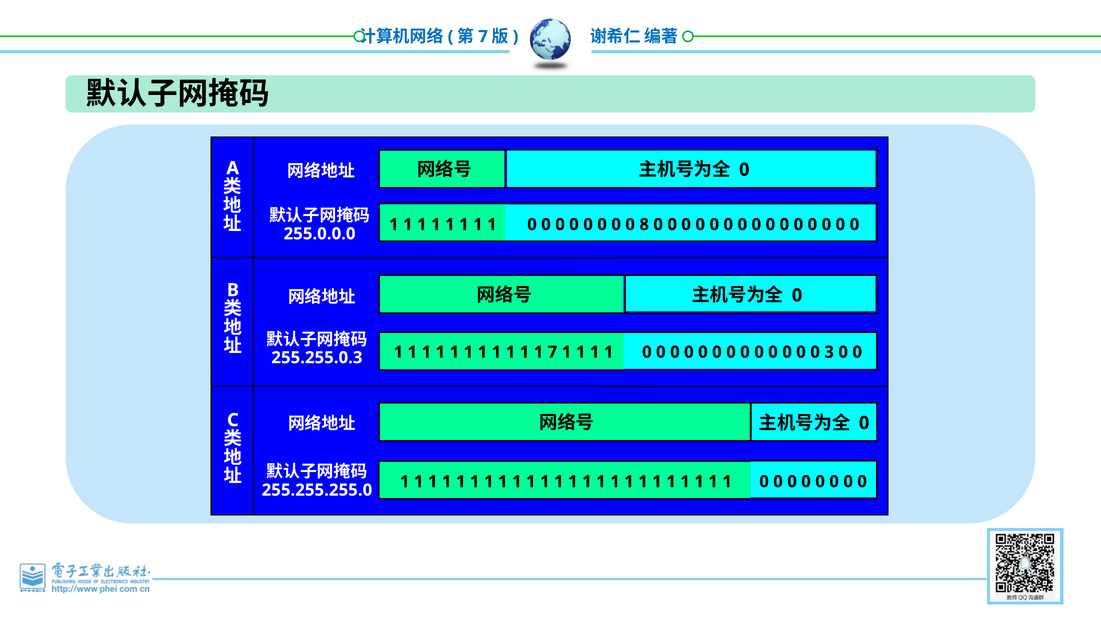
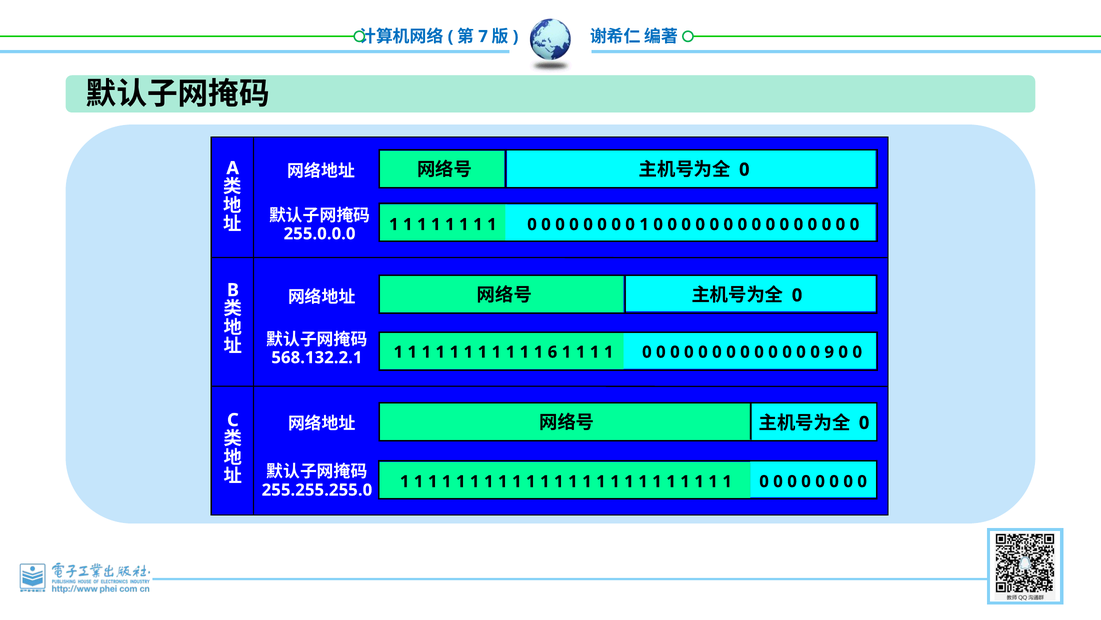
0 0 0 8: 8 -> 1
1 7: 7 -> 6
3: 3 -> 9
255.255.0.3: 255.255.0.3 -> 568.132.2.1
